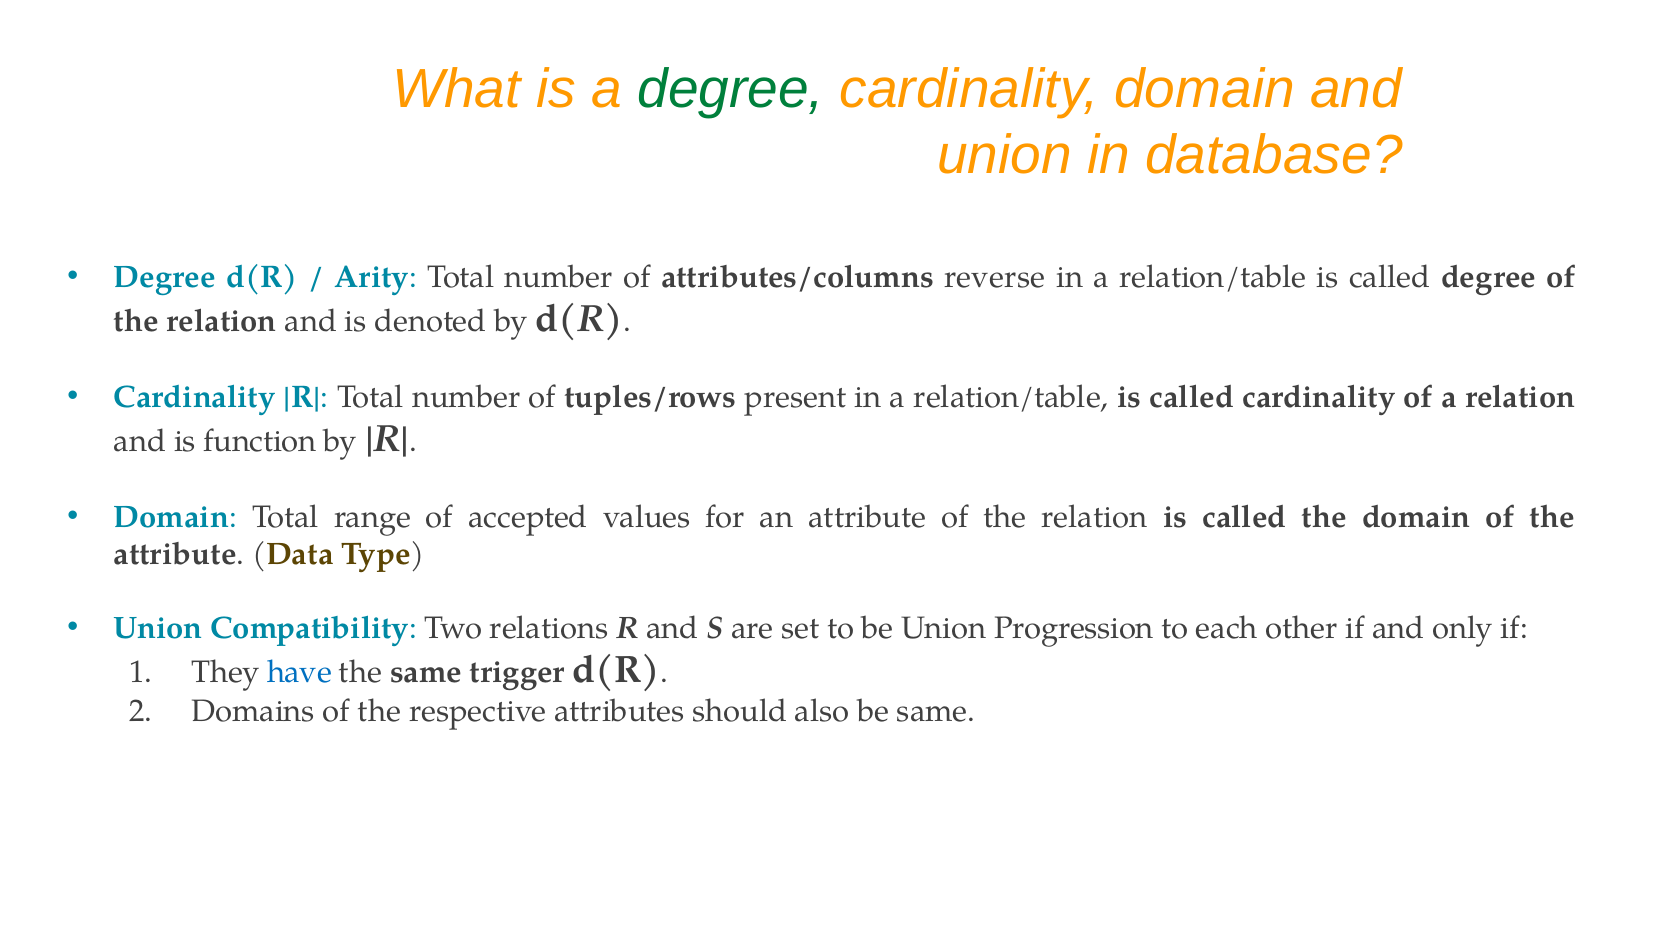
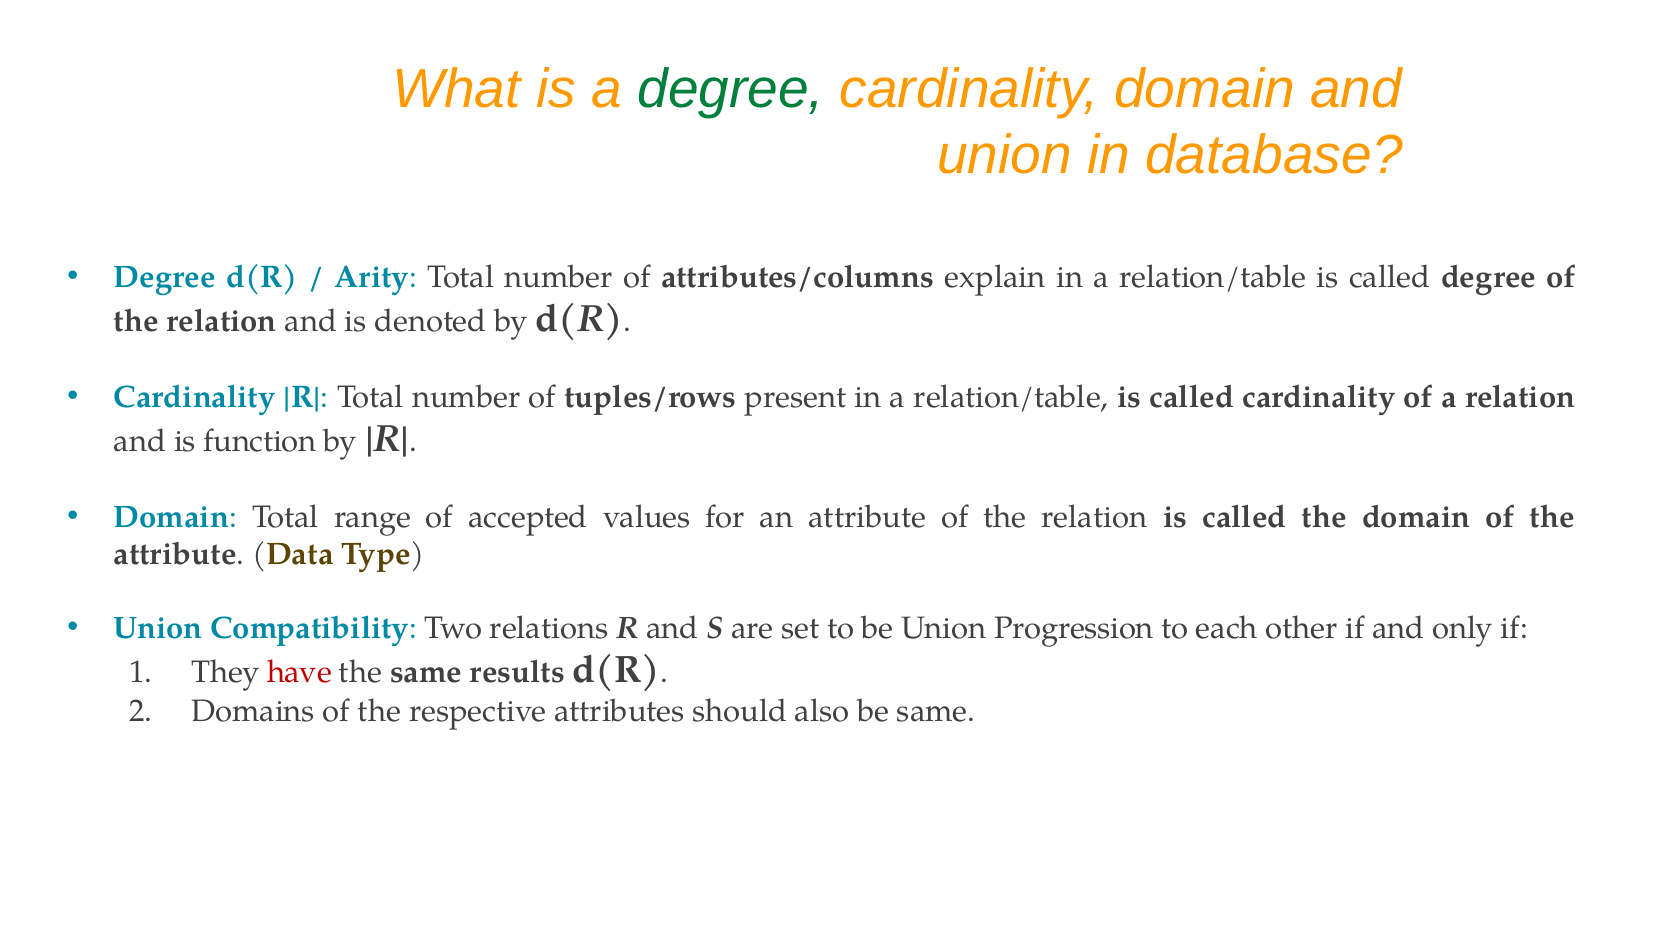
reverse: reverse -> explain
have colour: blue -> red
trigger: trigger -> results
